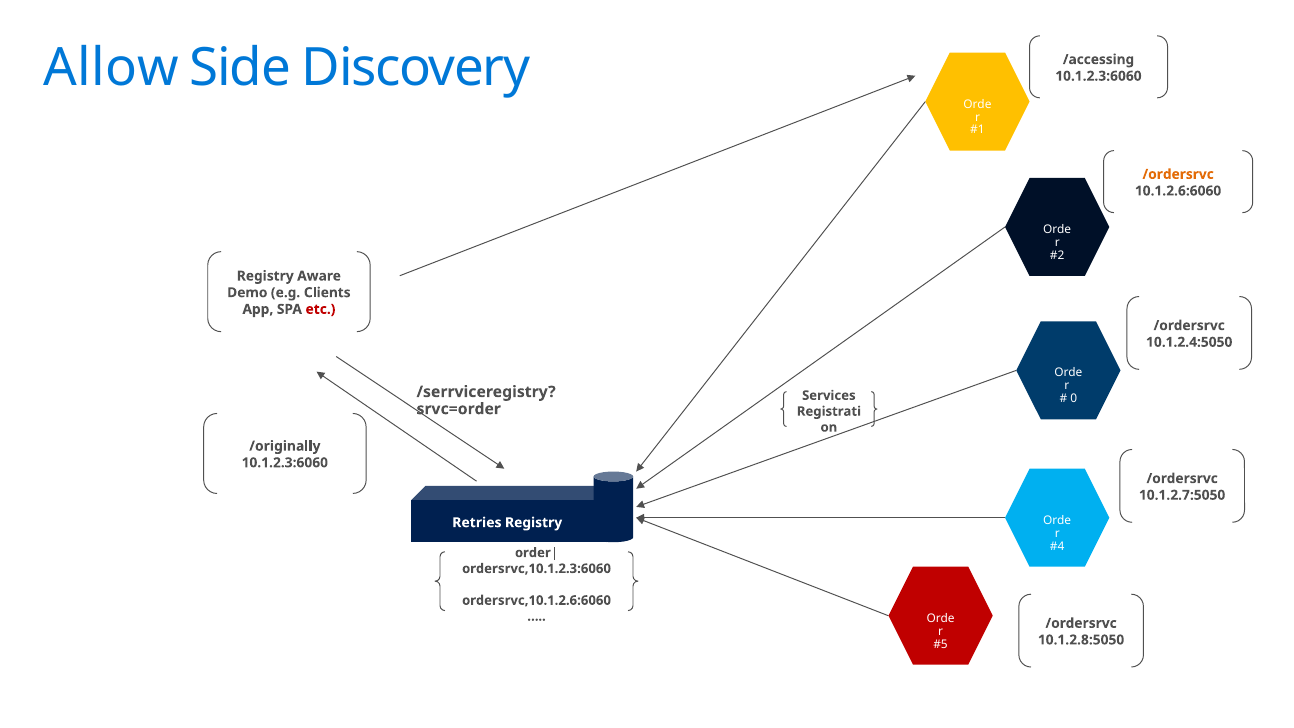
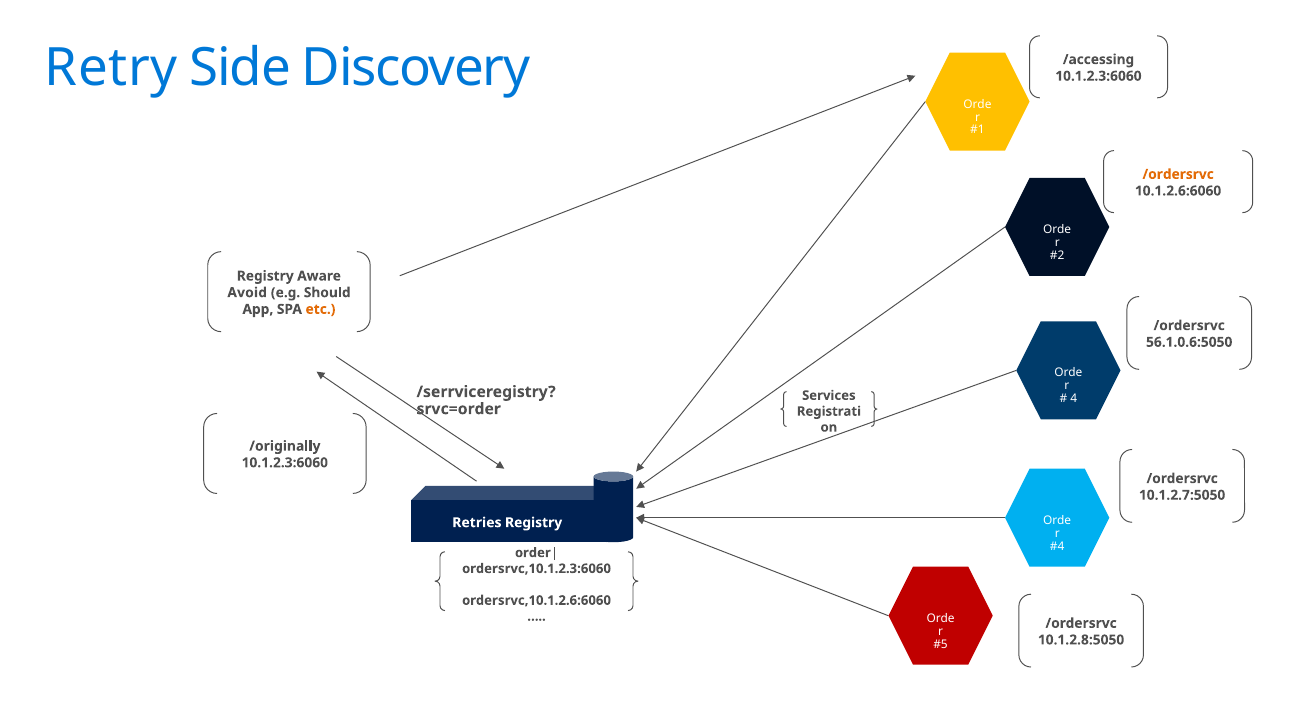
Allow: Allow -> Retry
Demo: Demo -> Avoid
Clients: Clients -> Should
etc colour: red -> orange
10.1.2.4:5050: 10.1.2.4:5050 -> 56.1.0.6:5050
0: 0 -> 4
